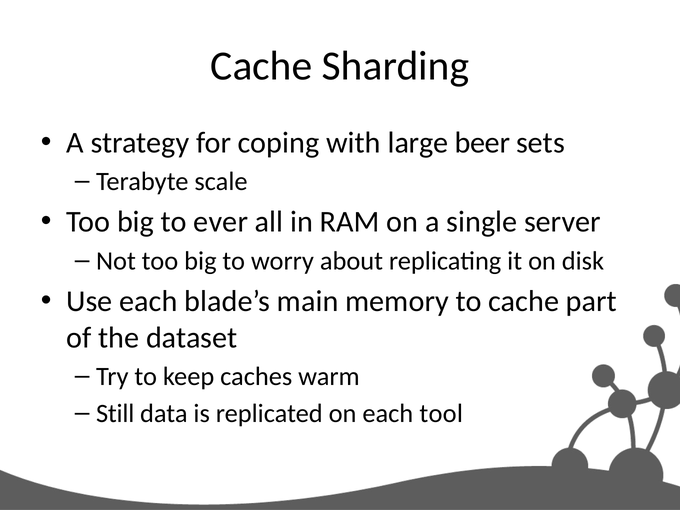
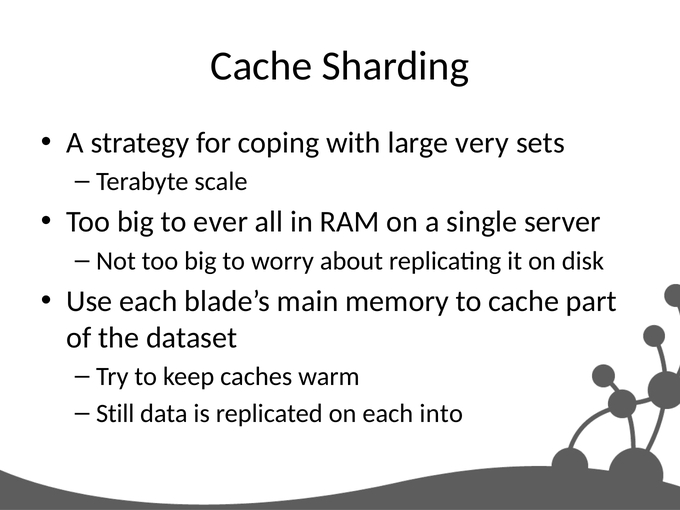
beer: beer -> very
tool: tool -> into
